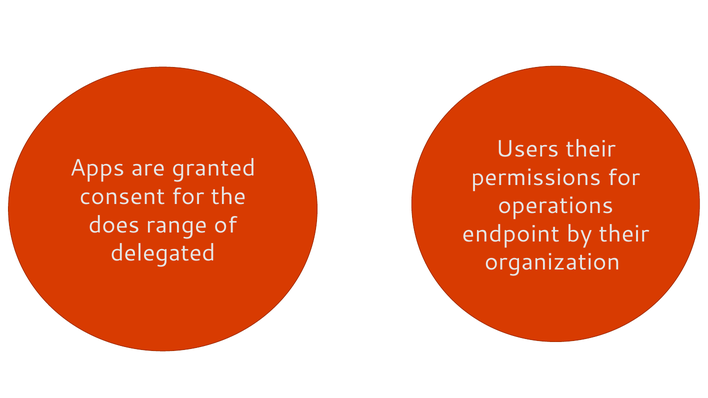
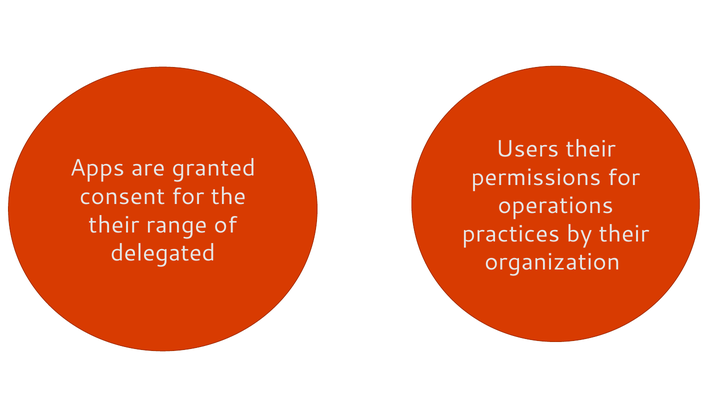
does at (114, 225): does -> their
endpoint: endpoint -> practices
